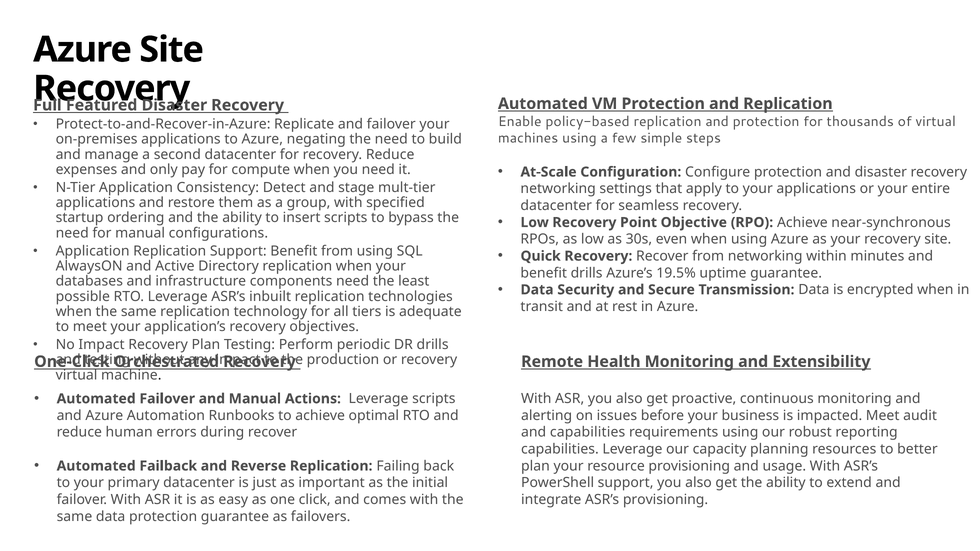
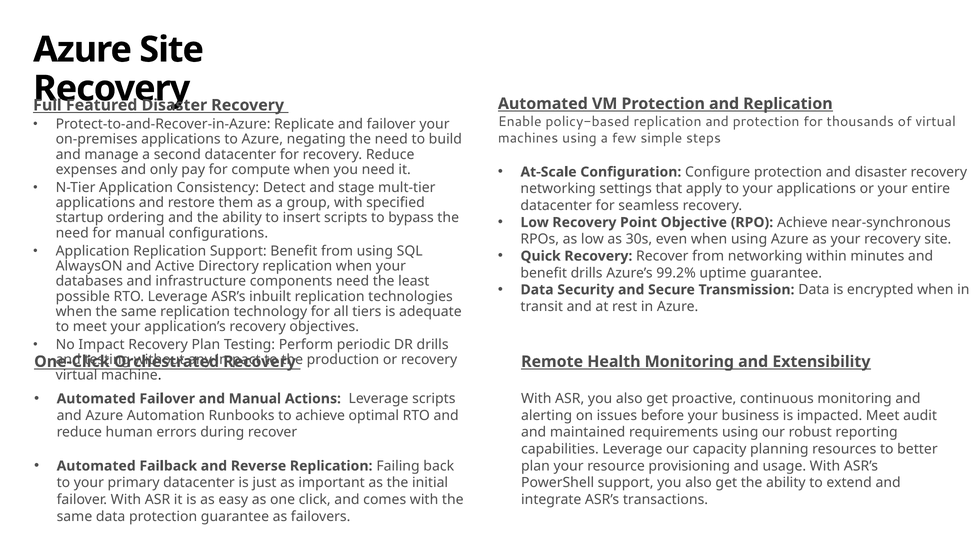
19.5%: 19.5% -> 99.2%
and capabilities: capabilities -> maintained
ASR’s provisioning: provisioning -> transactions
